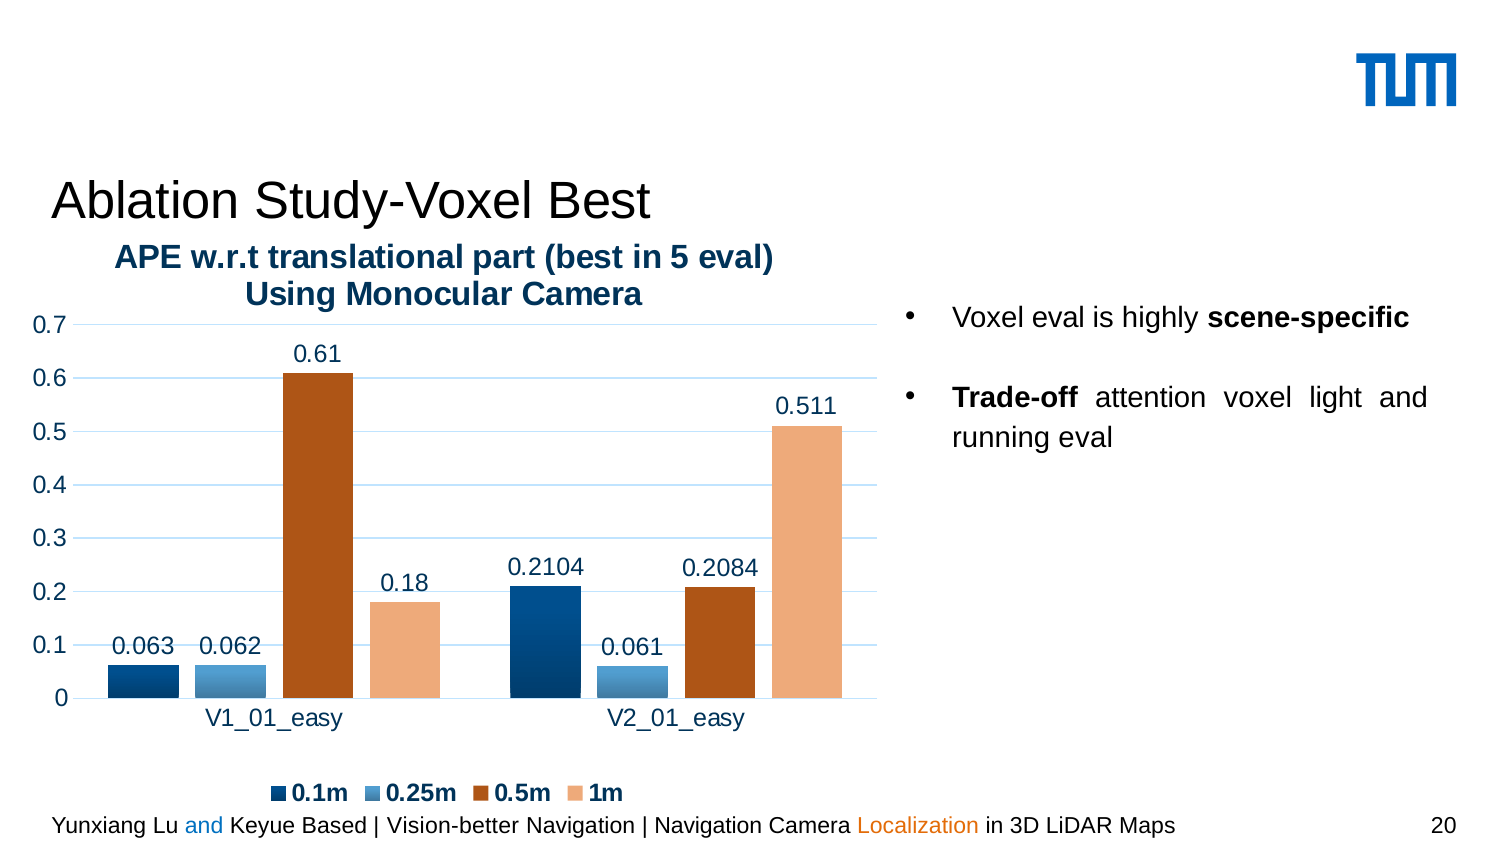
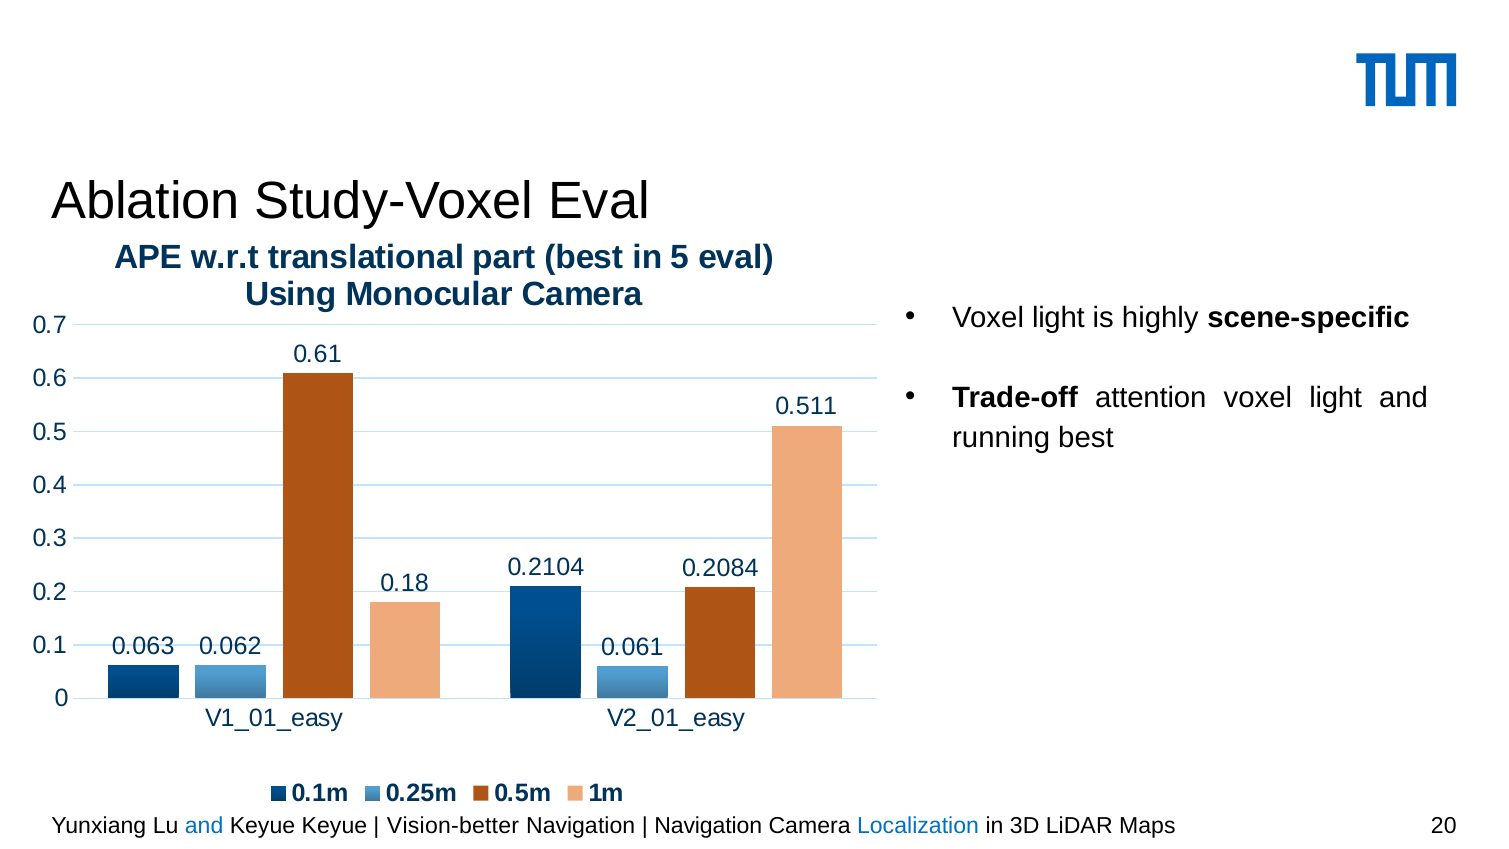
Study-Voxel Best: Best -> Eval
eval at (1058, 317): eval -> light
running eval: eval -> best
Keyue Based: Based -> Keyue
Localization colour: orange -> blue
